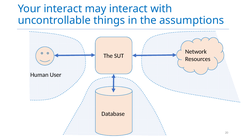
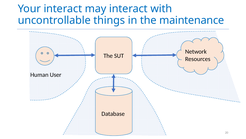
assumptions: assumptions -> maintenance
